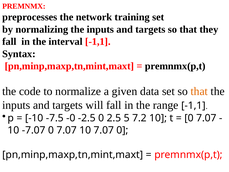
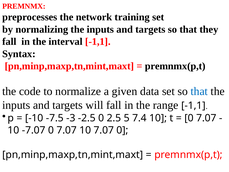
that at (199, 91) colour: orange -> blue
-0: -0 -> -3
7.2: 7.2 -> 7.4
